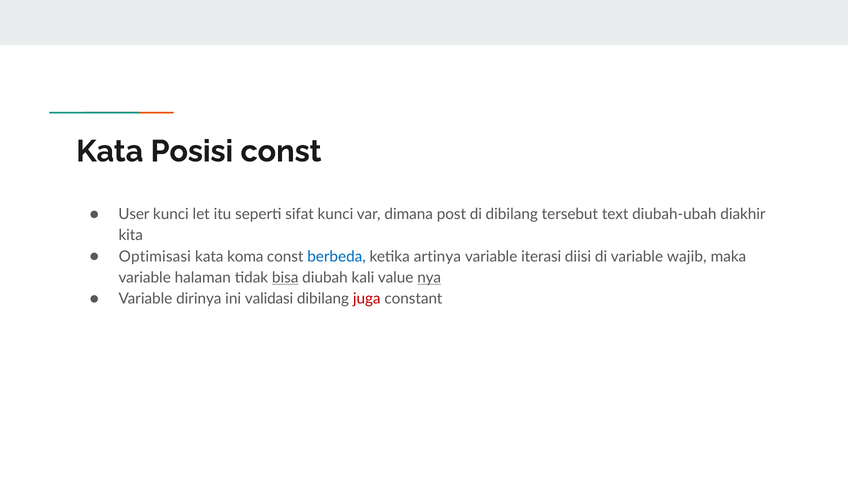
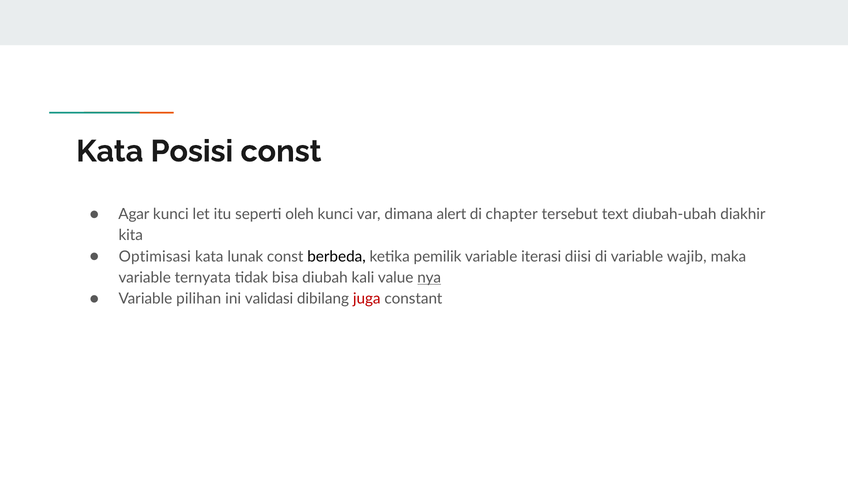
User: User -> Agar
sifat: sifat -> oleh
post: post -> alert
di dibilang: dibilang -> chapter
koma: koma -> lunak
berbeda colour: blue -> black
artinya: artinya -> pemilik
halaman: halaman -> ternyata
bisa underline: present -> none
dirinya: dirinya -> pilihan
